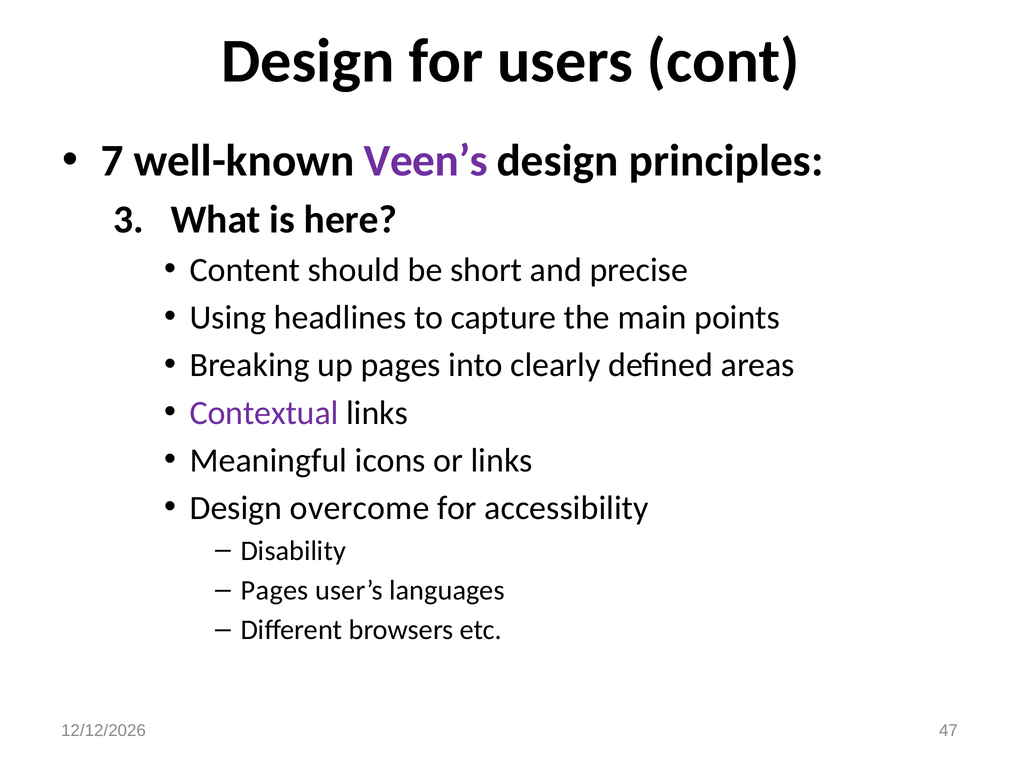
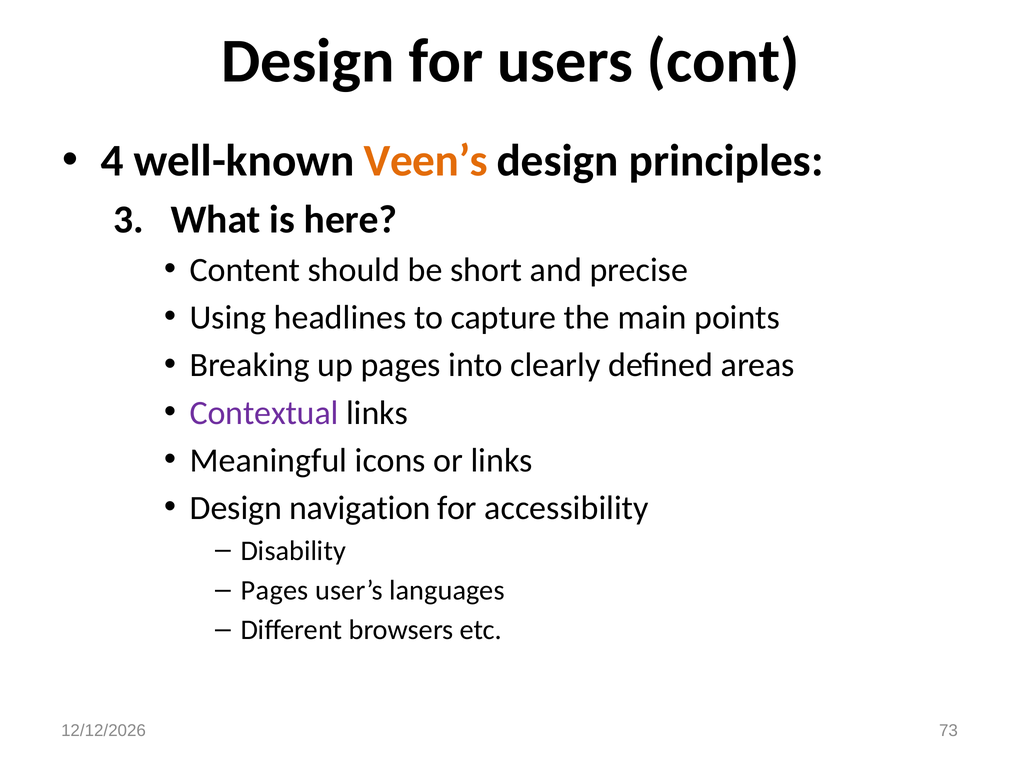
7: 7 -> 4
Veen’s colour: purple -> orange
overcome: overcome -> navigation
47: 47 -> 73
